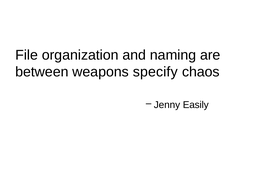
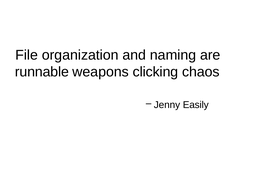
between: between -> runnable
specify: specify -> clicking
